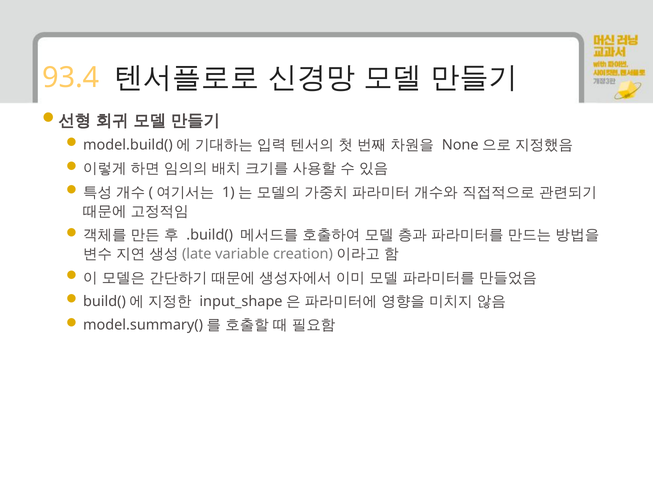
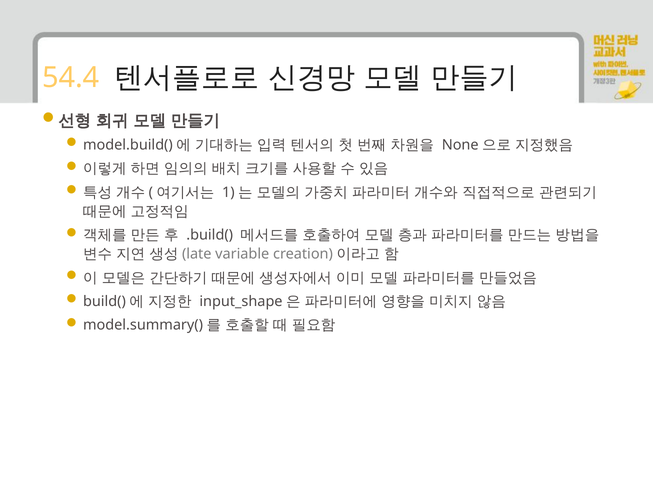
93.4: 93.4 -> 54.4
